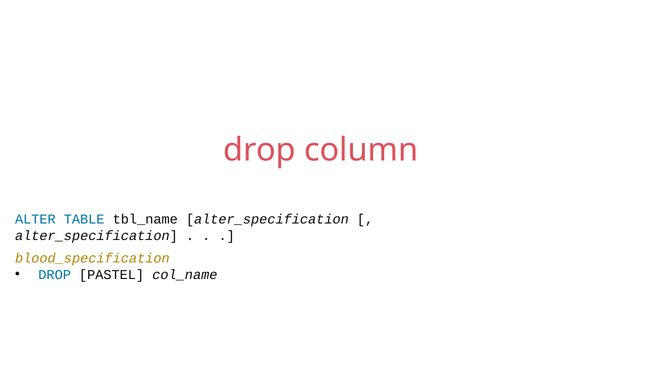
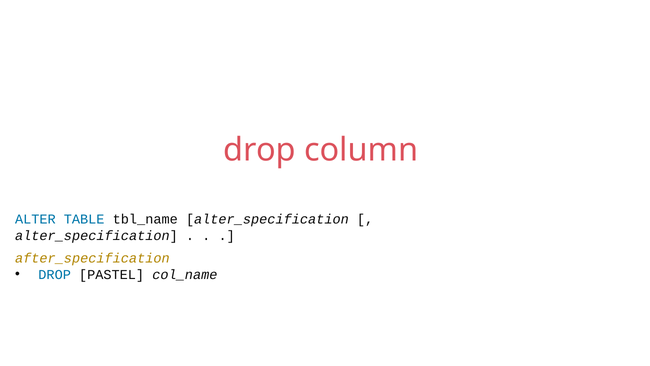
blood_specification: blood_specification -> after_specification
